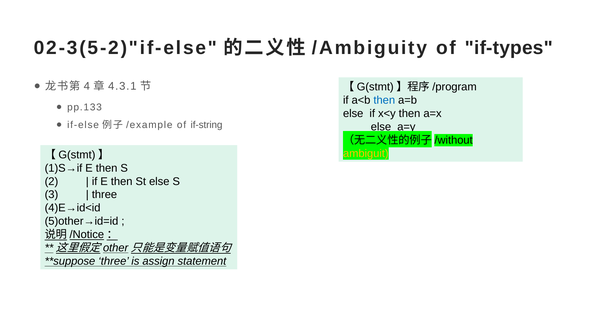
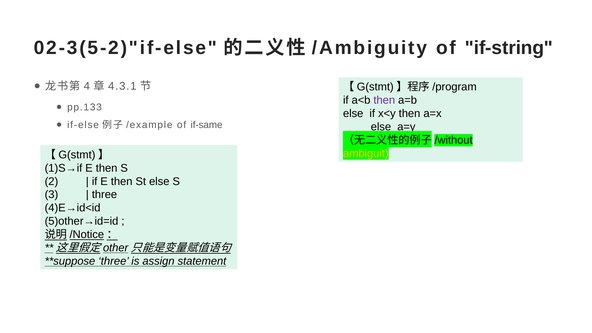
if-types: if-types -> if-string
then at (384, 100) colour: blue -> purple
if-string: if-string -> if-same
